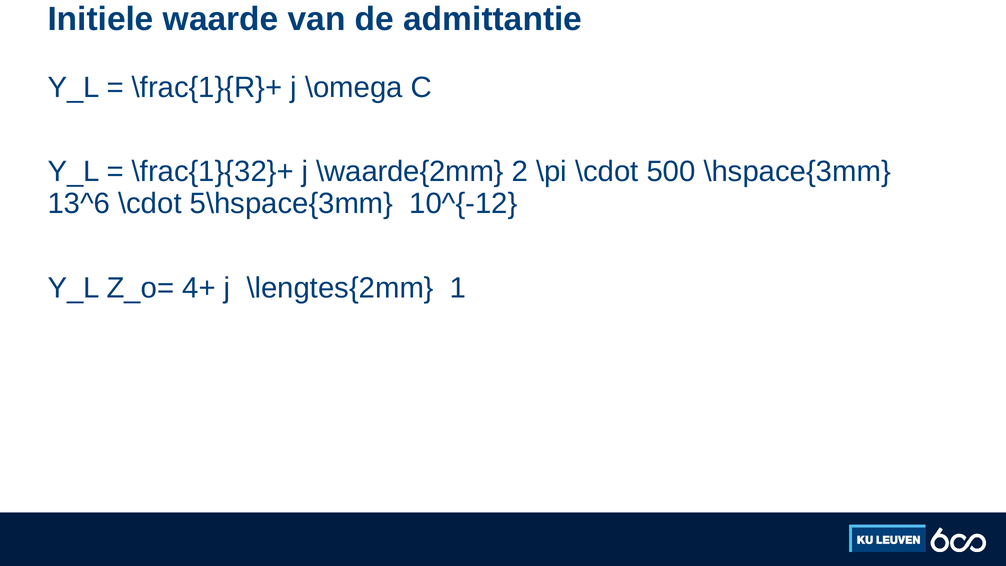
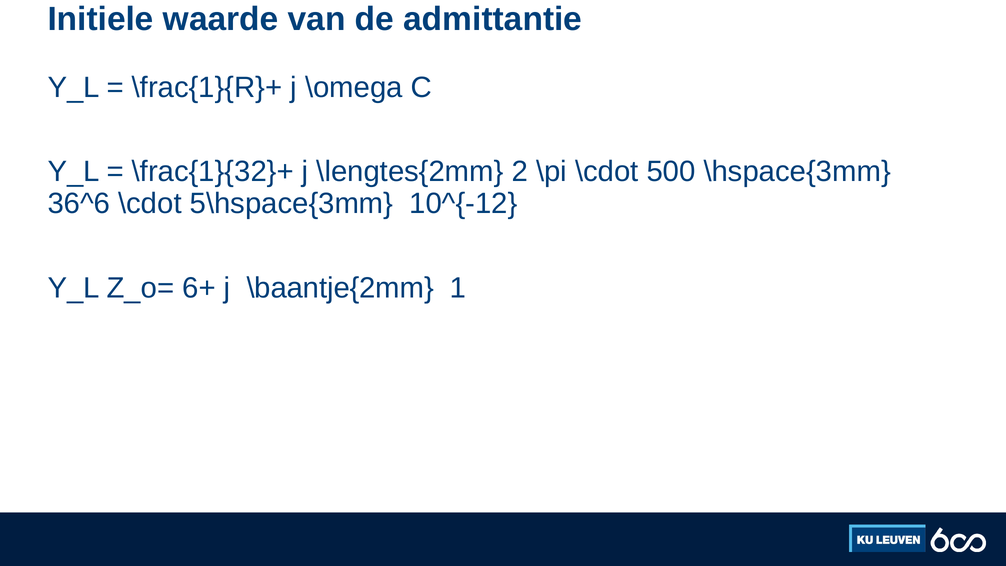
\waarde{2mm: \waarde{2mm -> \lengtes{2mm
13^6: 13^6 -> 36^6
4+: 4+ -> 6+
\lengtes{2mm: \lengtes{2mm -> \baantje{2mm
